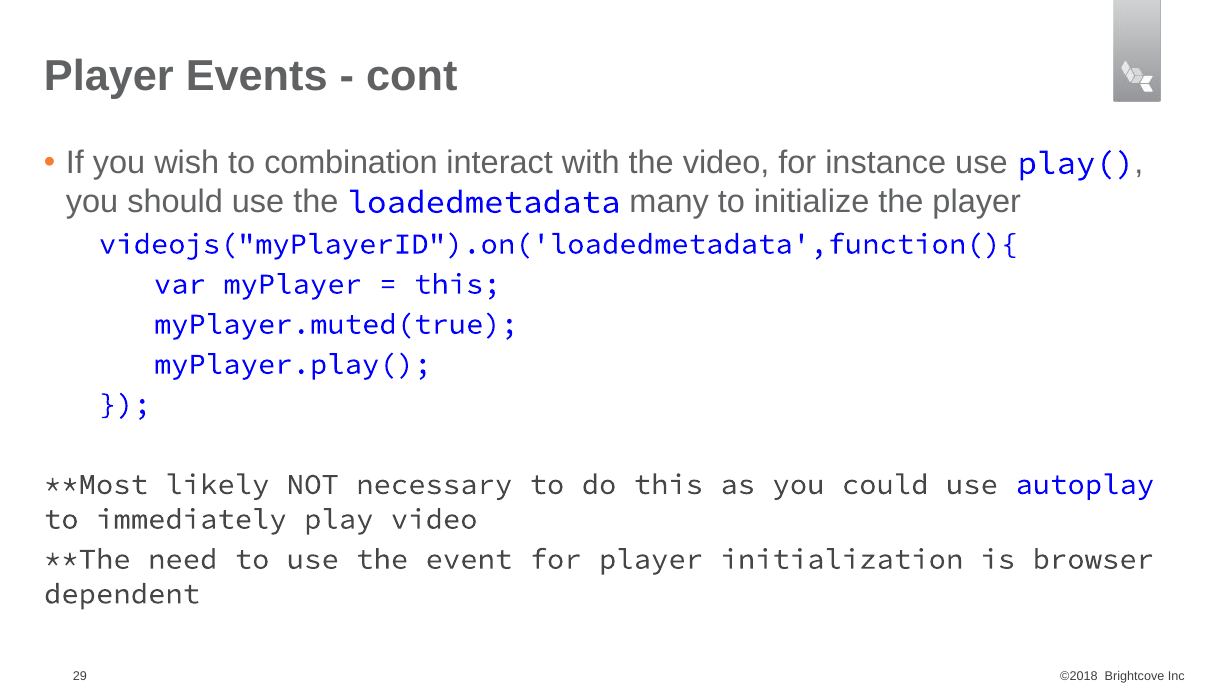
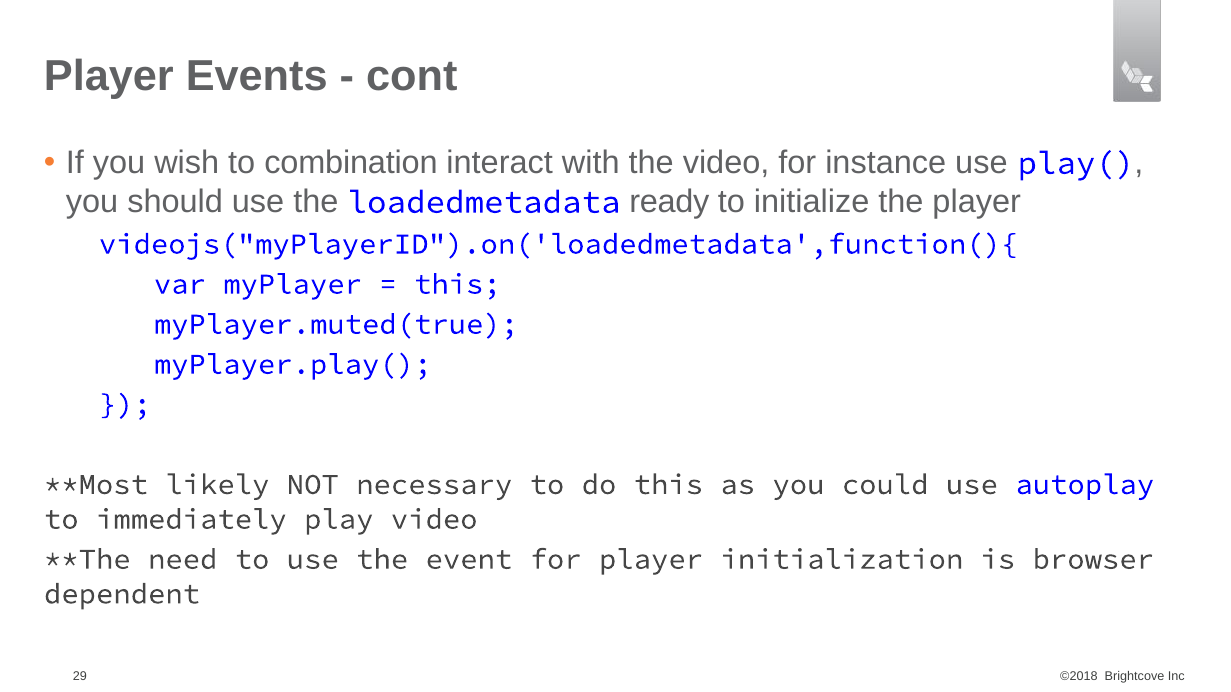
many: many -> ready
